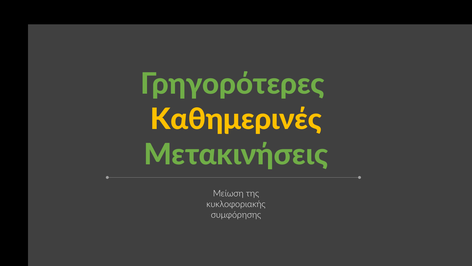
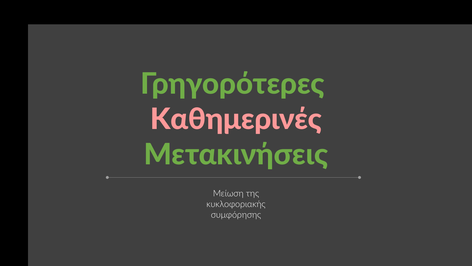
Καθημερινές colour: yellow -> pink
